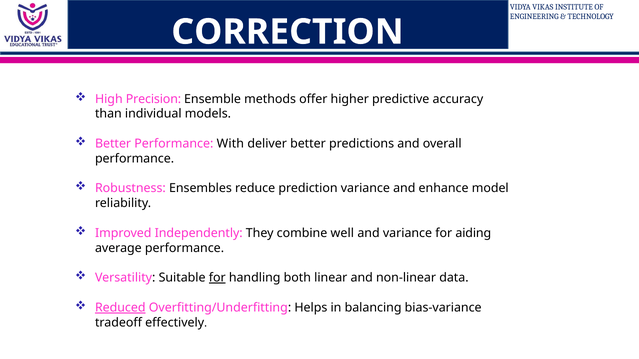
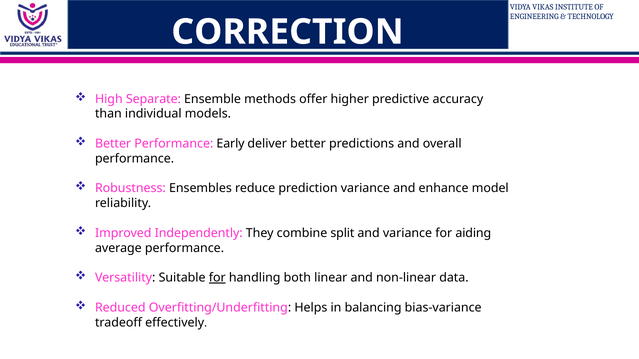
Precision: Precision -> Separate
With: With -> Early
well: well -> split
Reduced underline: present -> none
